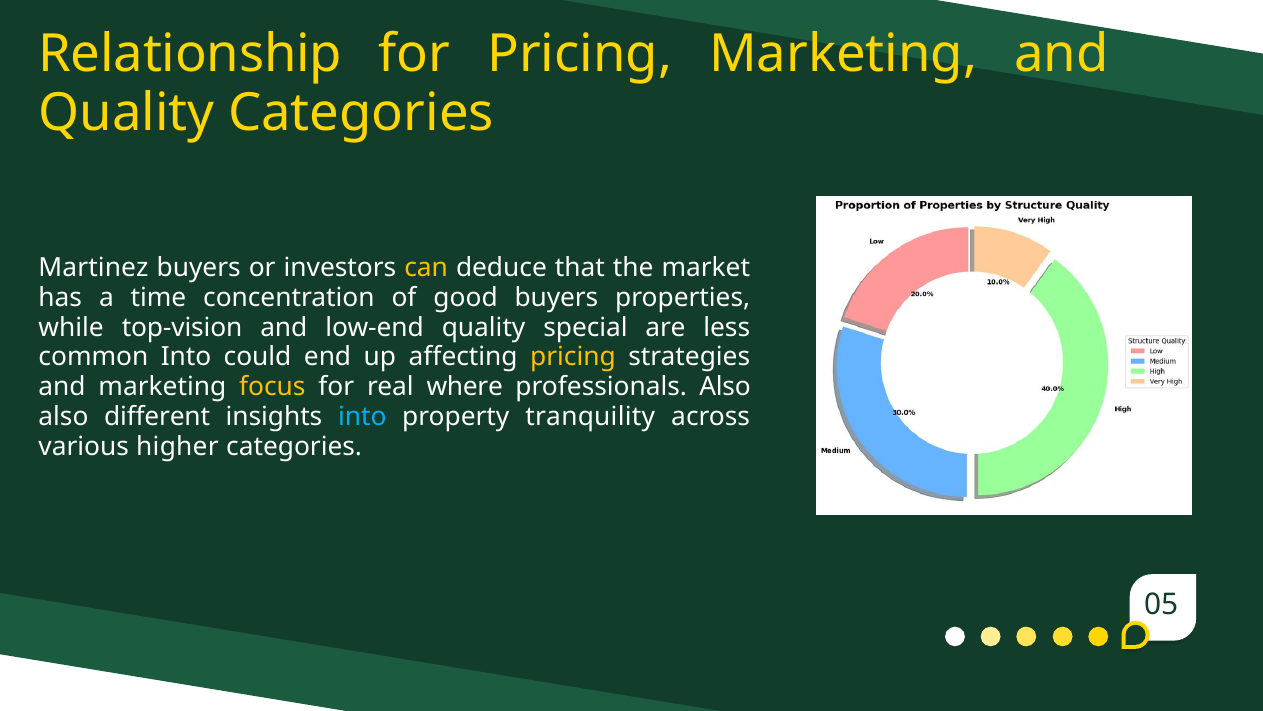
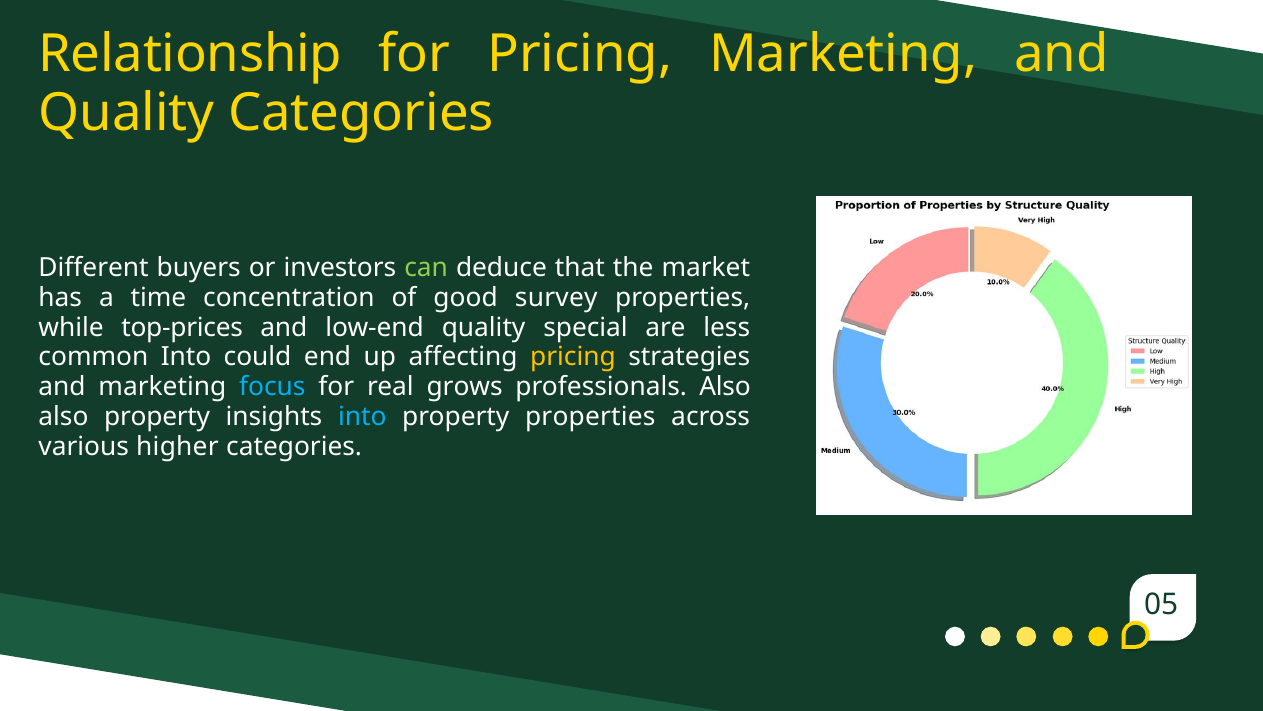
Martinez: Martinez -> Different
can colour: yellow -> light green
good buyers: buyers -> survey
top-vision: top-vision -> top-prices
focus colour: yellow -> light blue
where: where -> grows
also different: different -> property
property tranquility: tranquility -> properties
